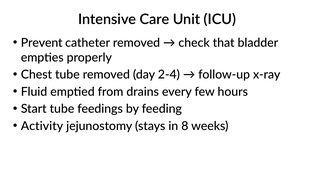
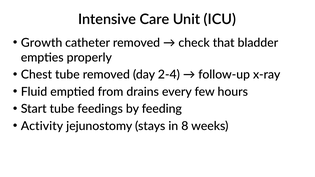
Prevent: Prevent -> Growth
